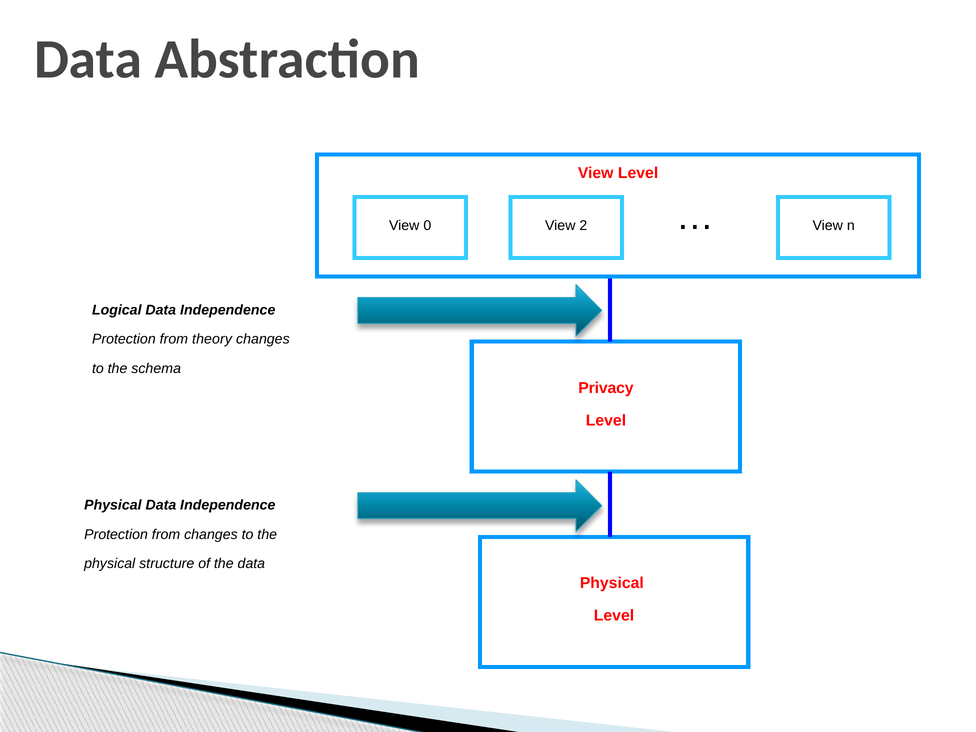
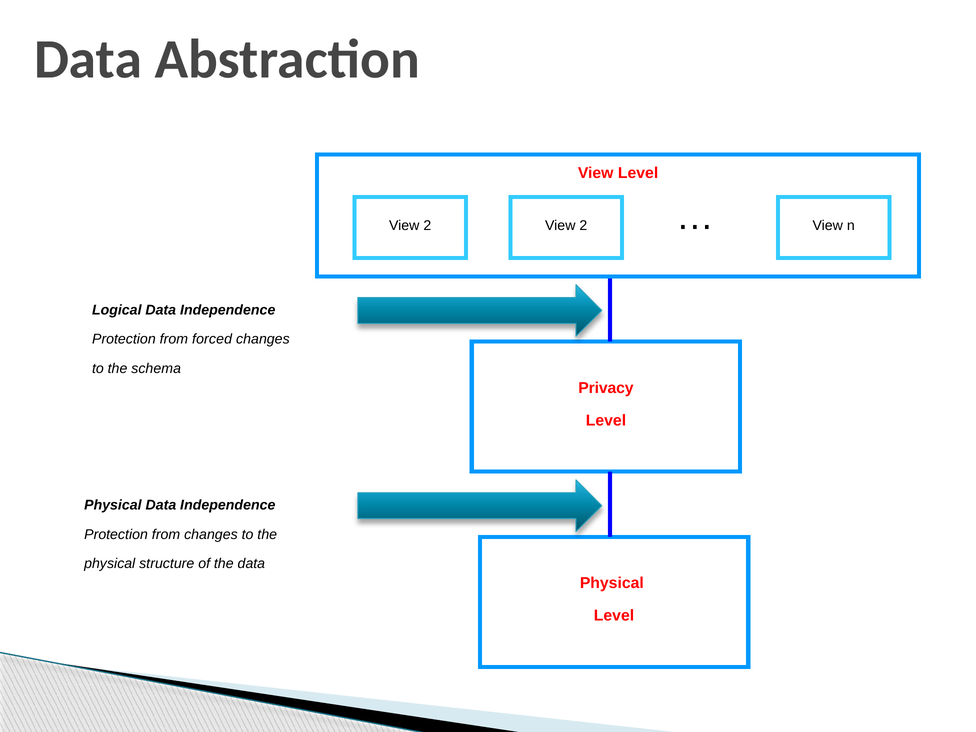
0 at (427, 226): 0 -> 2
theory: theory -> forced
